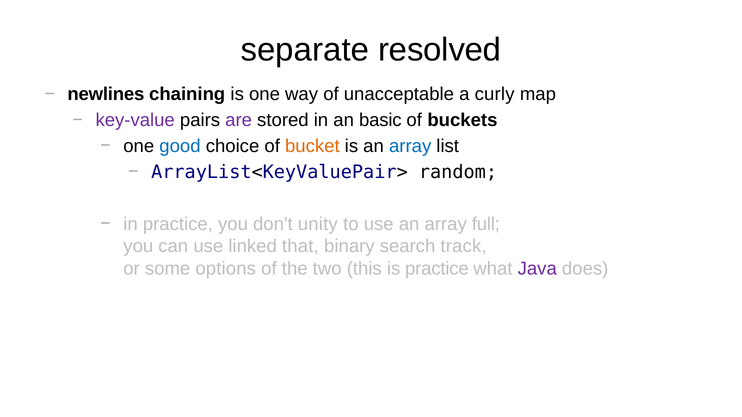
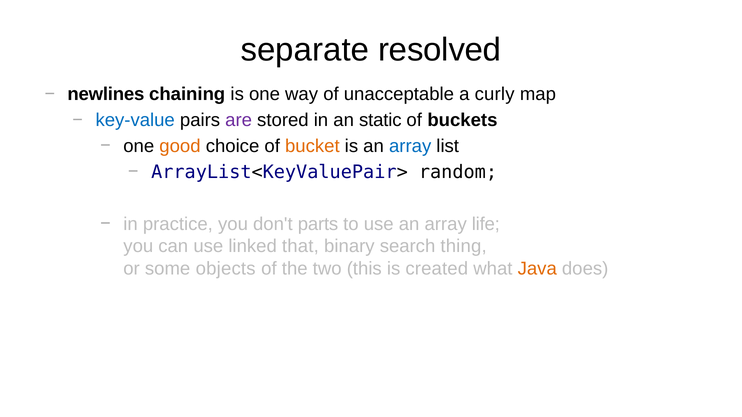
key-value colour: purple -> blue
basic: basic -> static
good colour: blue -> orange
unity: unity -> parts
full: full -> life
track: track -> thing
options: options -> objects
is practice: practice -> created
Java colour: purple -> orange
